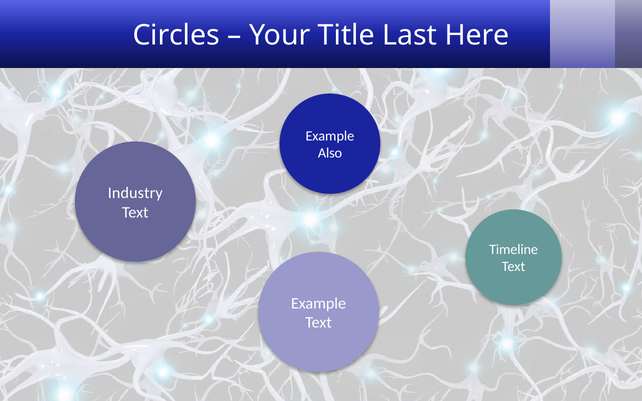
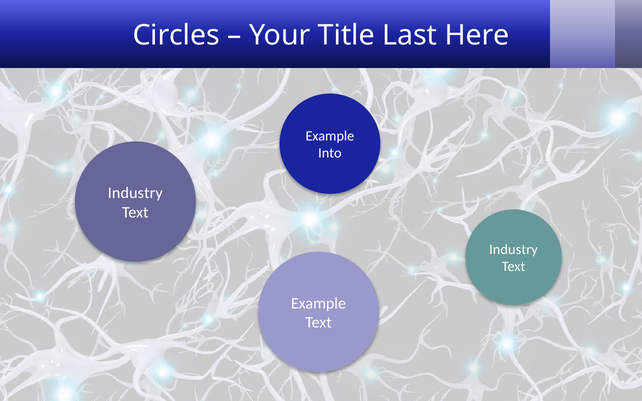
Also: Also -> Into
Timeline at (514, 250): Timeline -> Industry
